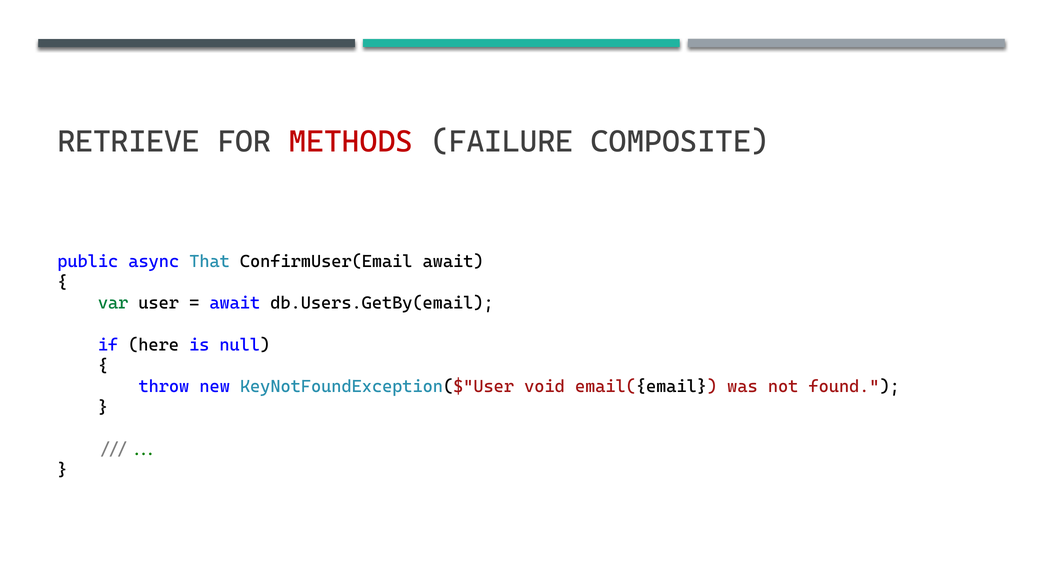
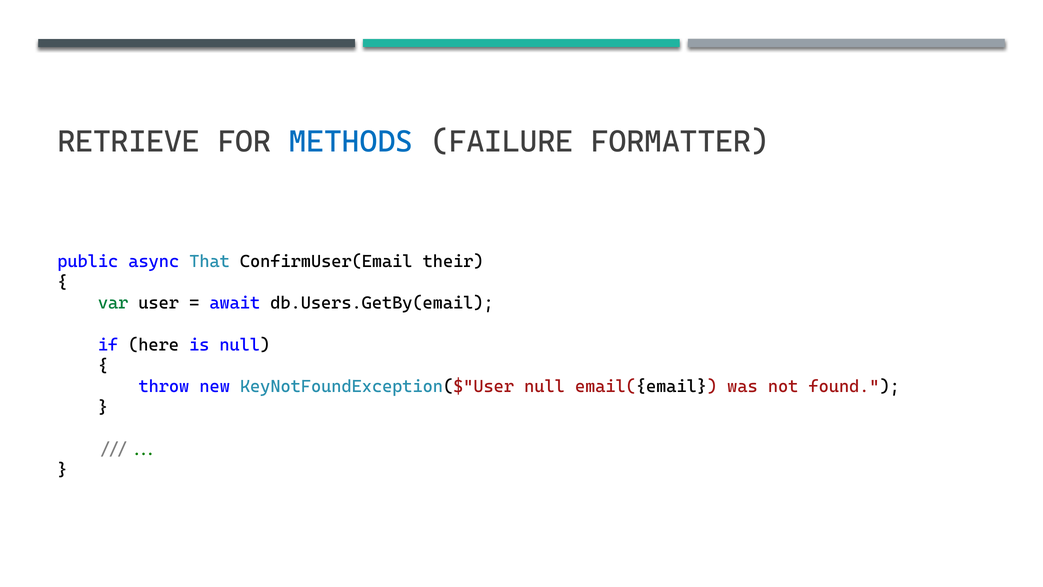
METHODS colour: red -> blue
COMPOSITE: COMPOSITE -> FORMATTER
ConfirmUser(Email await: await -> their
KeyNotFoundException($"User void: void -> null
